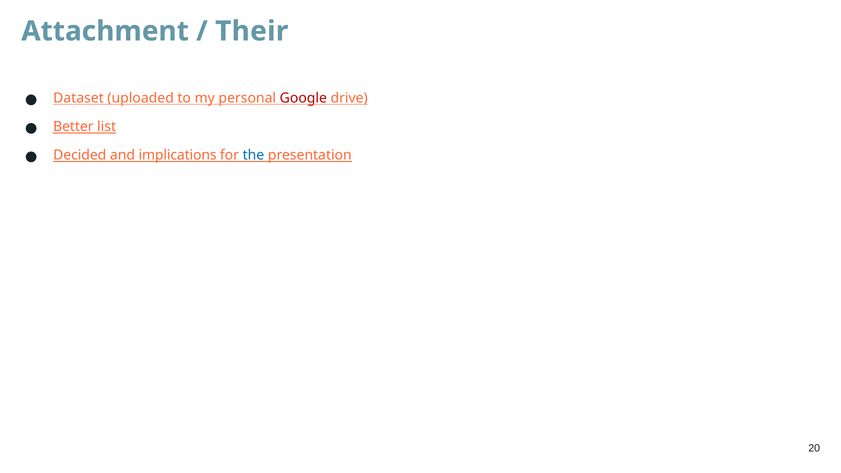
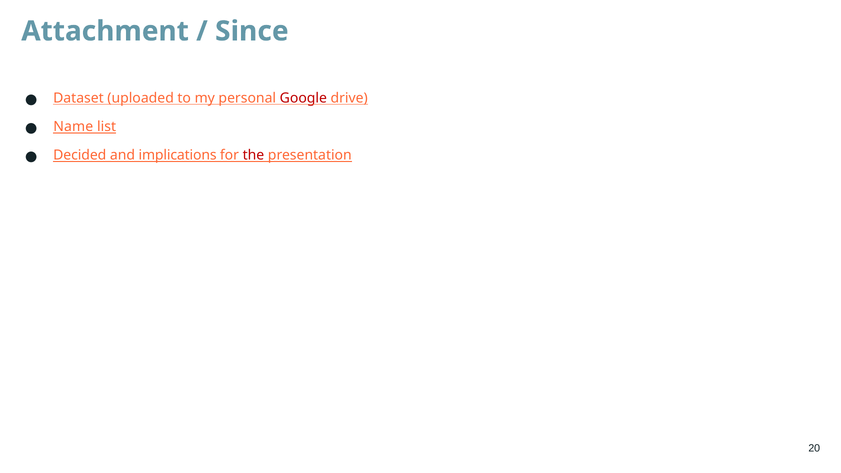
Their: Their -> Since
Better: Better -> Name
the colour: blue -> red
